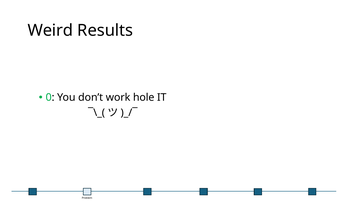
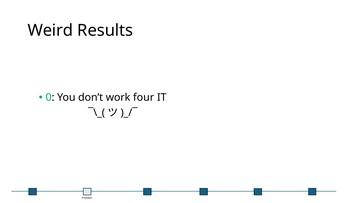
hole: hole -> four
